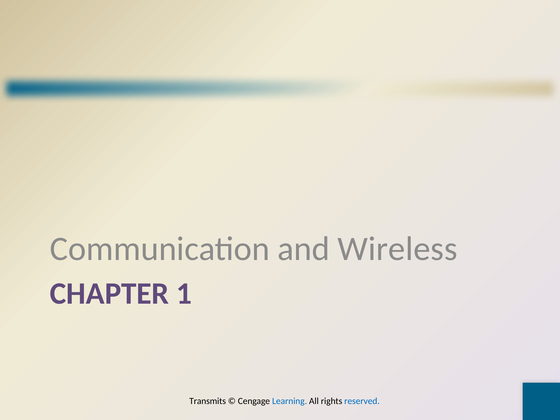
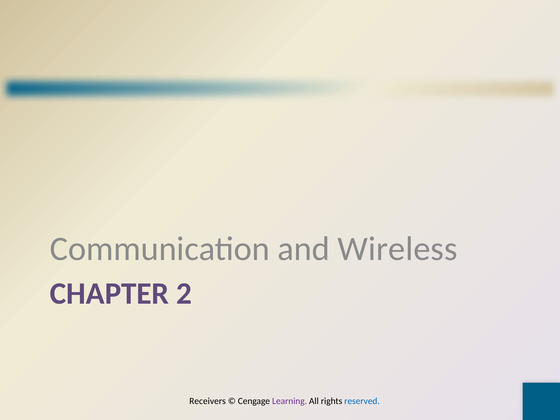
1: 1 -> 2
Transmits: Transmits -> Receivers
Learning colour: blue -> purple
